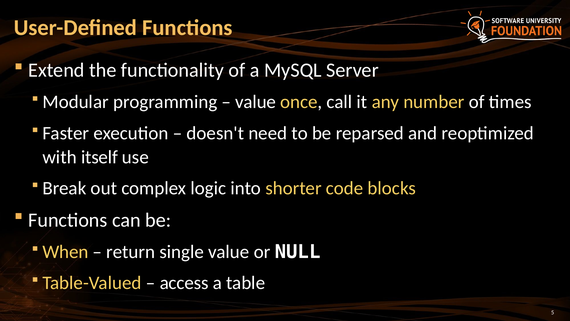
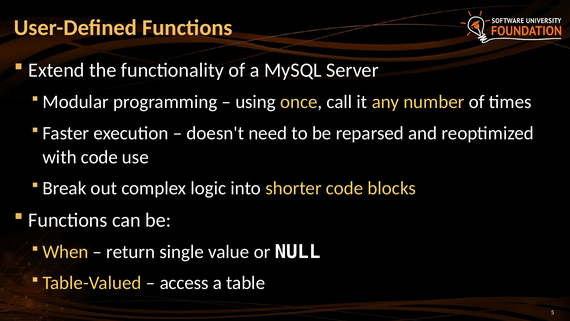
value at (256, 102): value -> using
with itself: itself -> code
